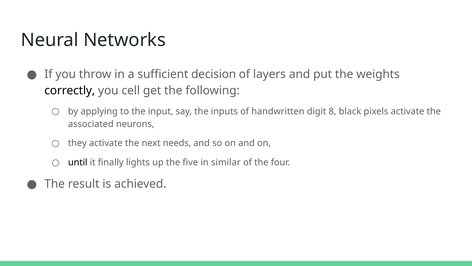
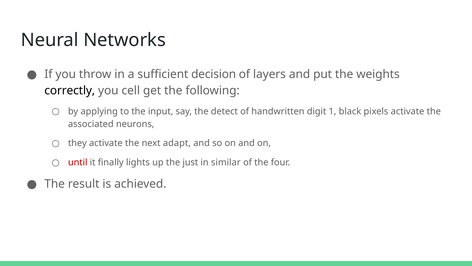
inputs: inputs -> detect
8: 8 -> 1
needs: needs -> adapt
until colour: black -> red
five: five -> just
